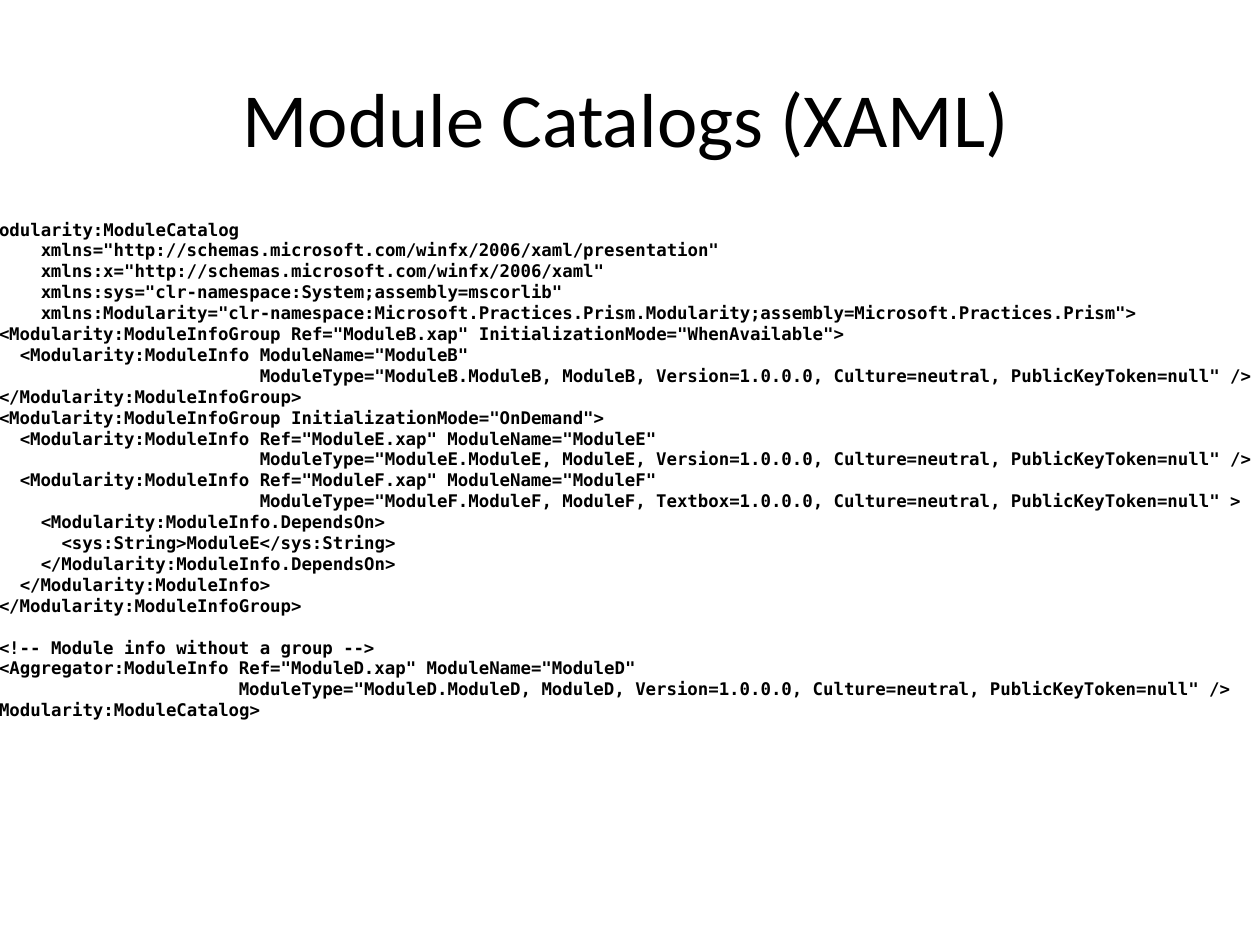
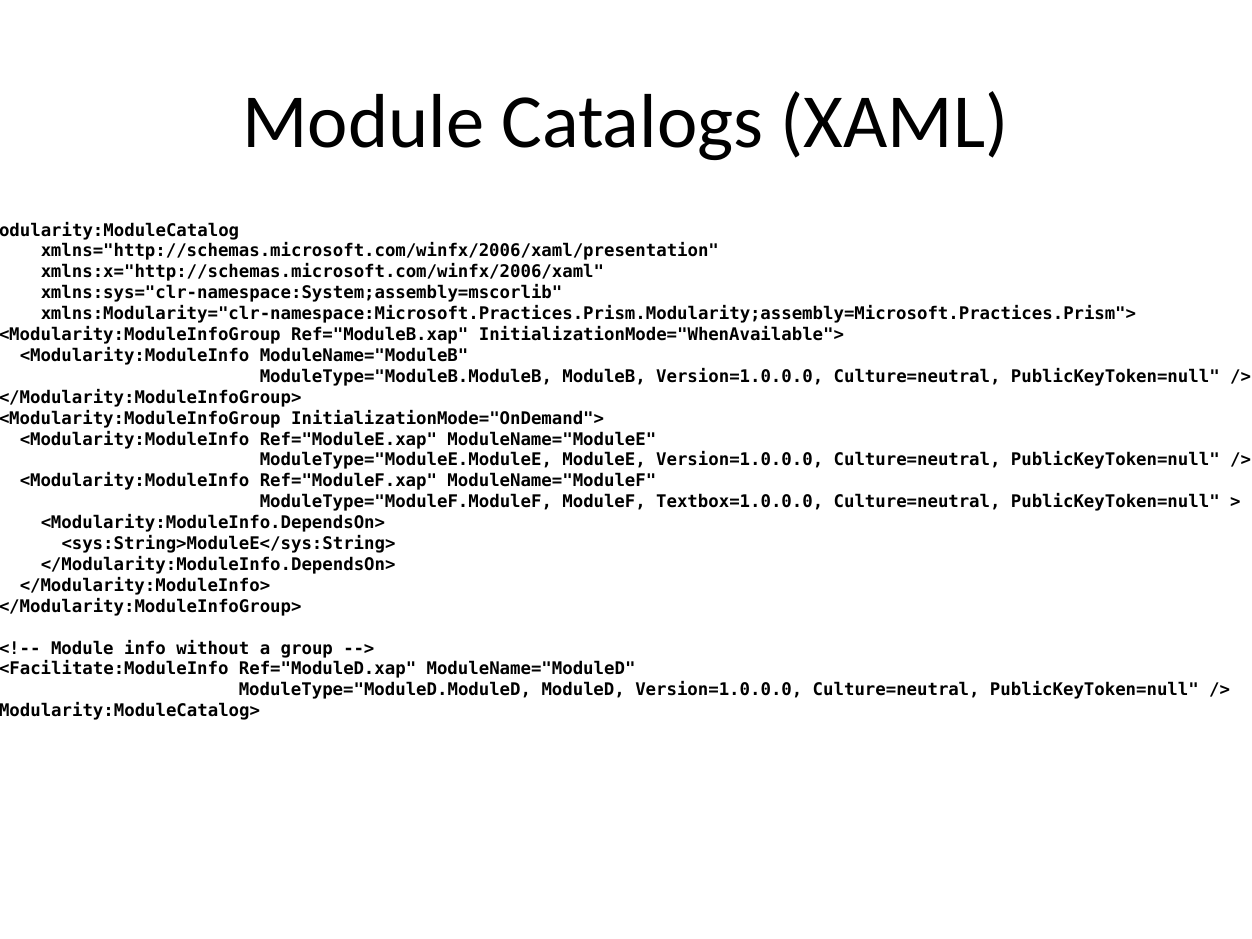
<Aggregator:ModuleInfo: <Aggregator:ModuleInfo -> <Facilitate:ModuleInfo
